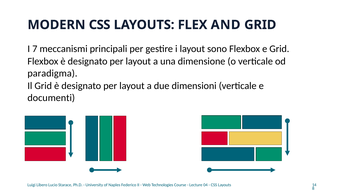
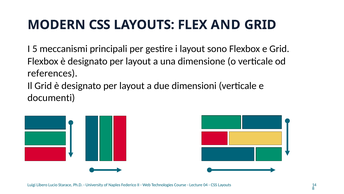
7: 7 -> 5
paradigma: paradigma -> references
